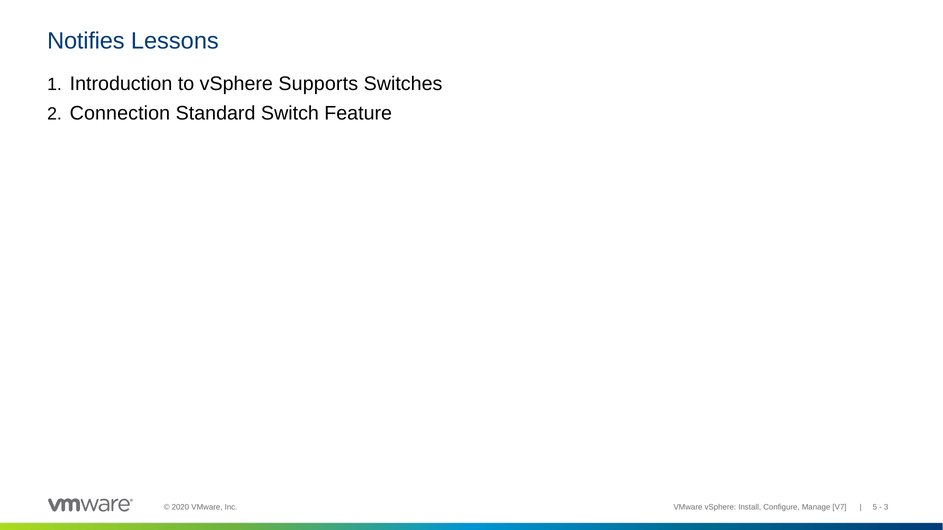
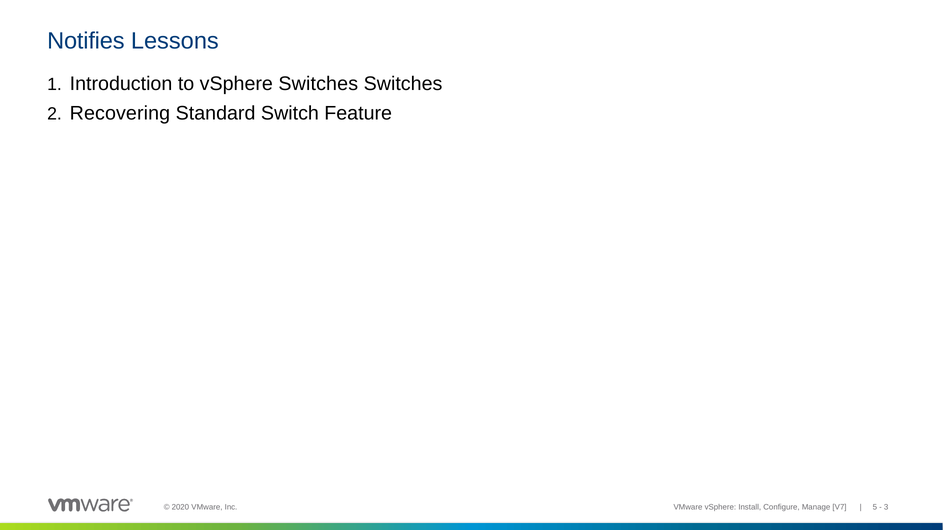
vSphere Supports: Supports -> Switches
Connection: Connection -> Recovering
